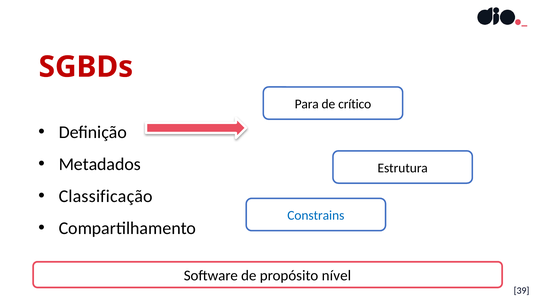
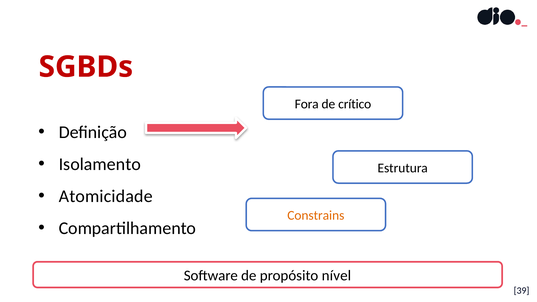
Para: Para -> Fora
Metadados: Metadados -> Isolamento
Classificação: Classificação -> Atomicidade
Constrains colour: blue -> orange
